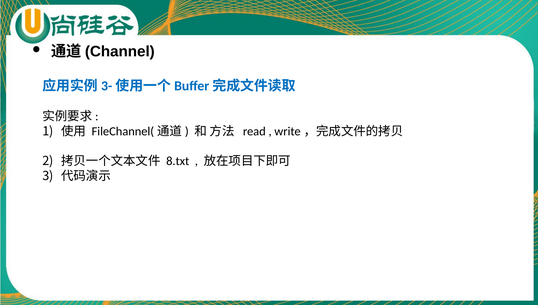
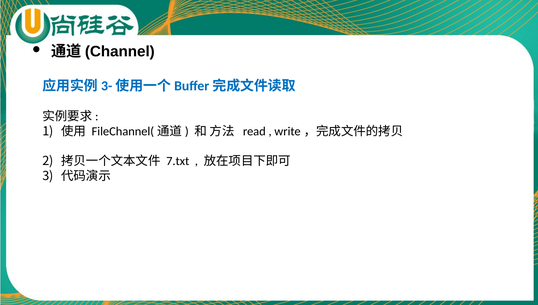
8.txt: 8.txt -> 7.txt
